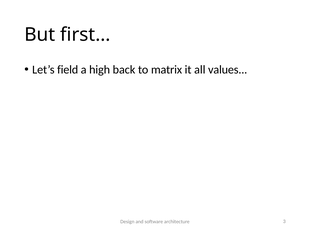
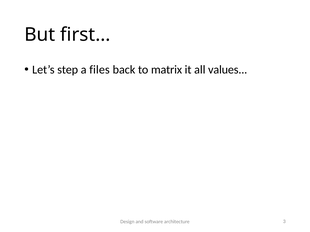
field: field -> step
high: high -> files
